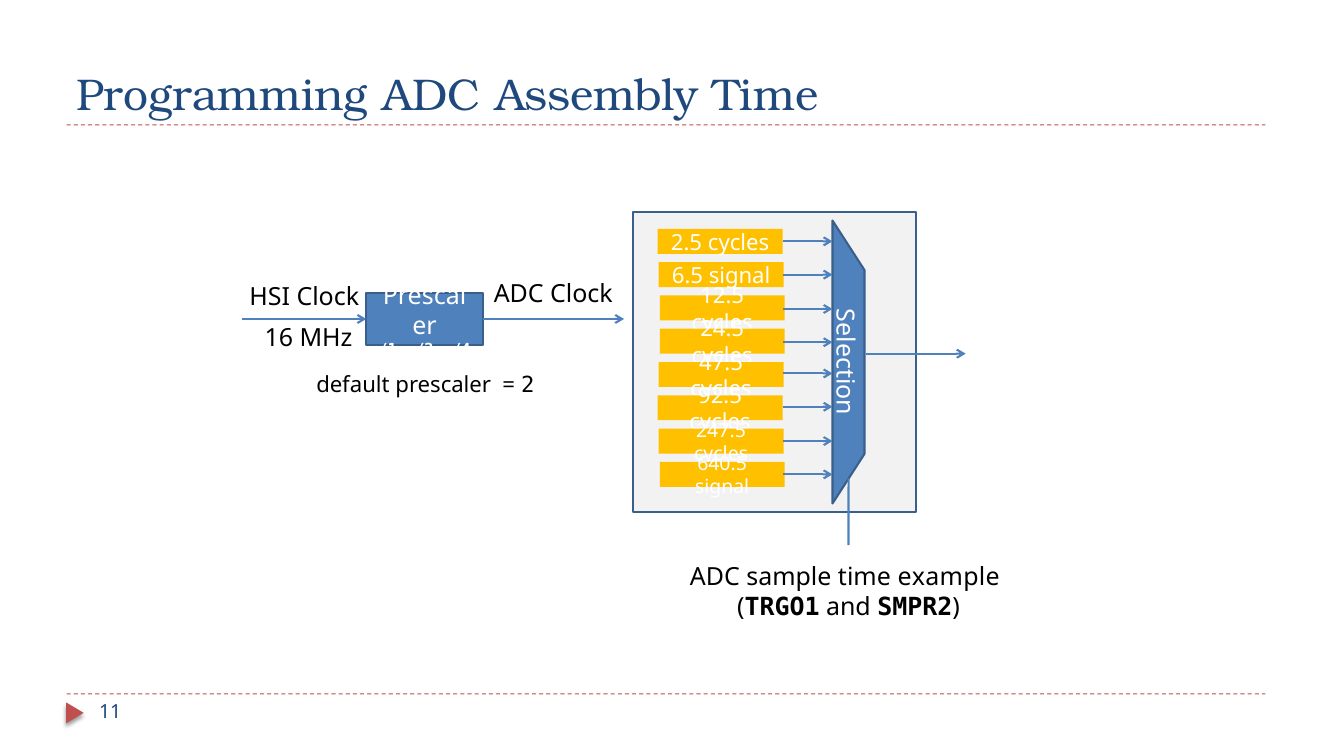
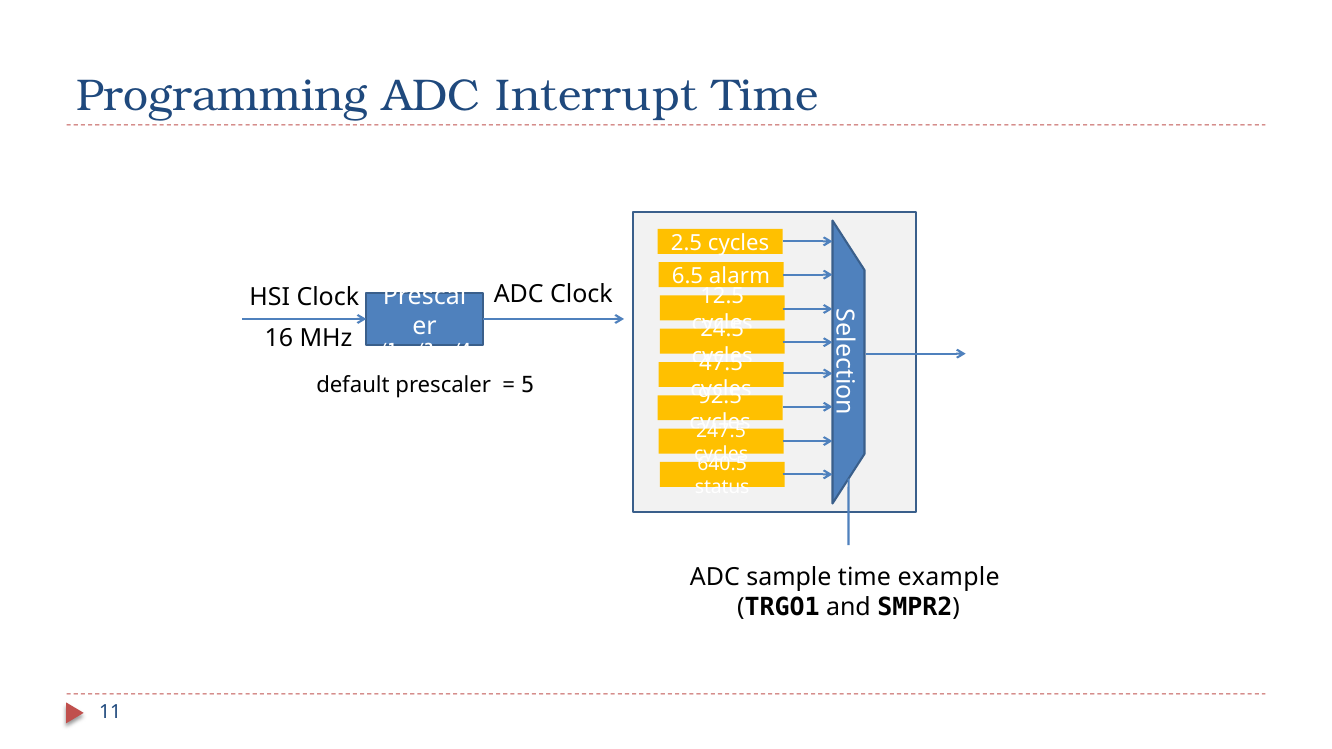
Assembly: Assembly -> Interrupt
6.5 signal: signal -> alarm
2: 2 -> 5
signal at (722, 488): signal -> status
